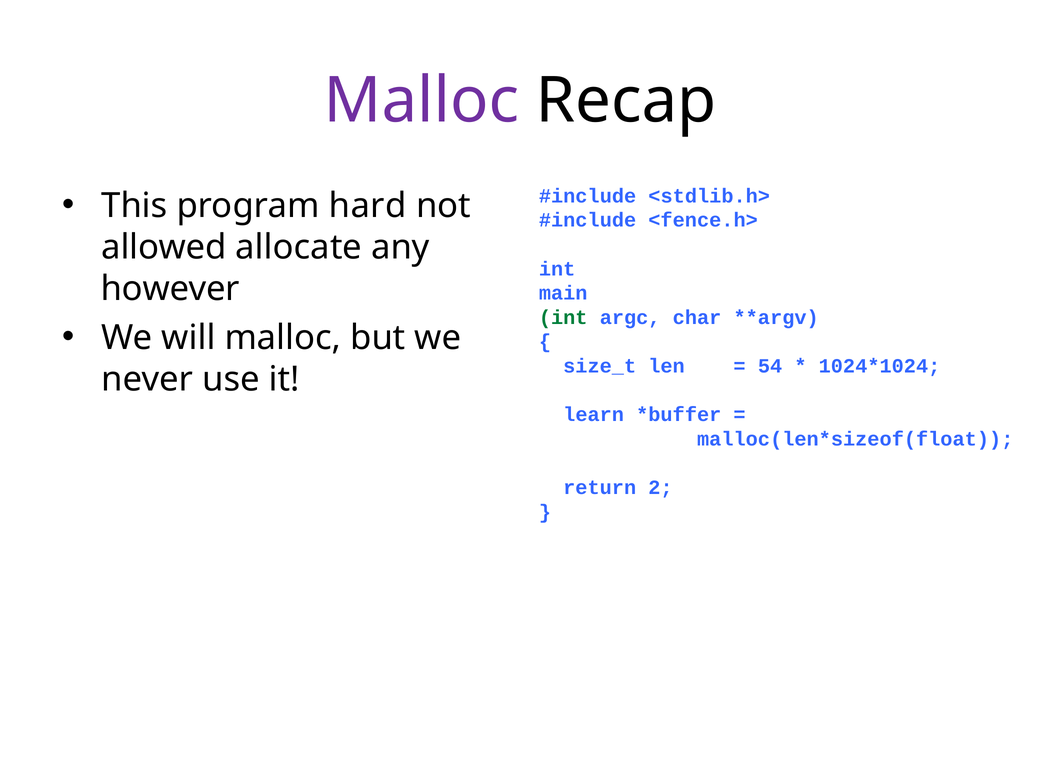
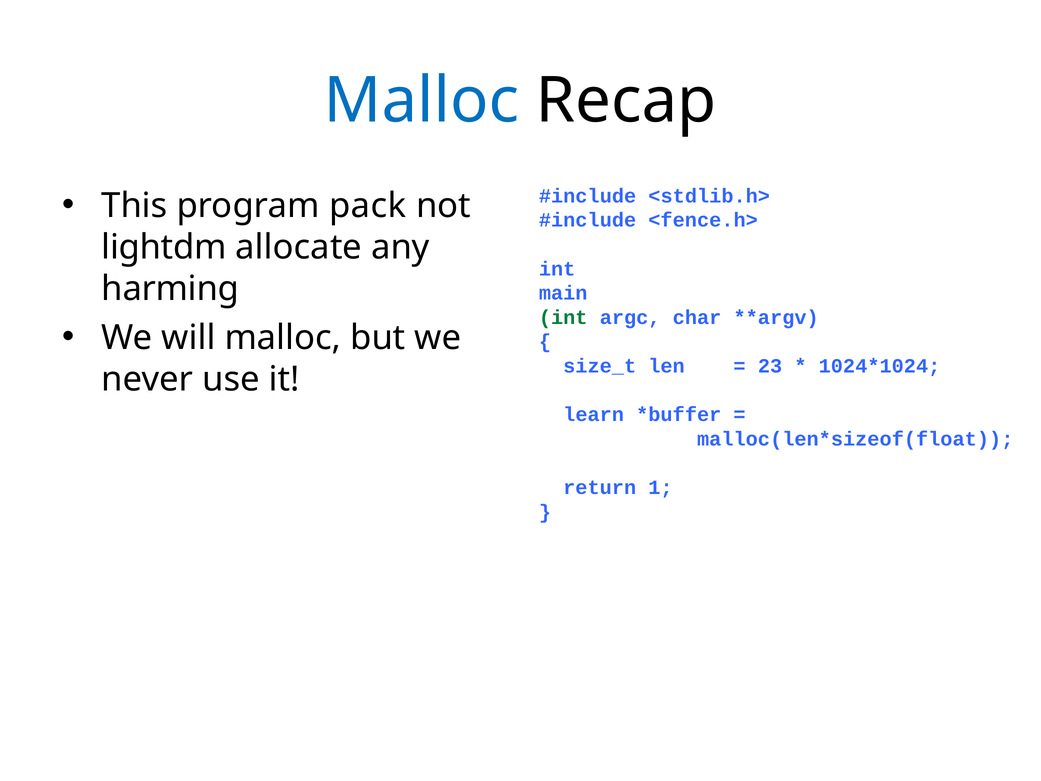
Malloc at (422, 101) colour: purple -> blue
hard: hard -> pack
allowed: allowed -> lightdm
however: however -> harming
54: 54 -> 23
2: 2 -> 1
